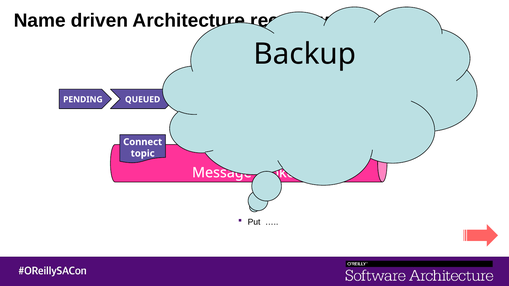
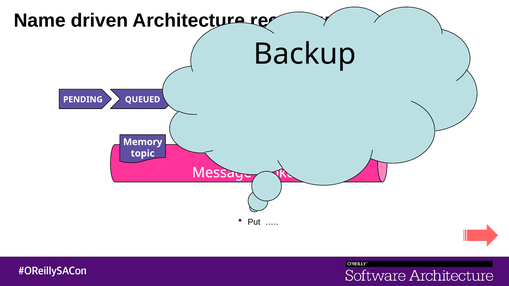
Connect: Connect -> Memory
